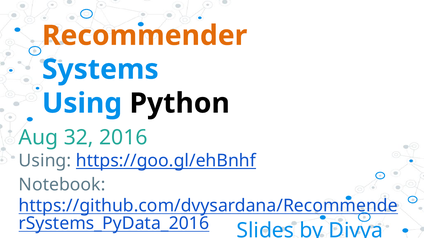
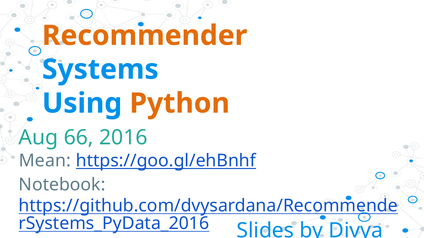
Python colour: black -> orange
32: 32 -> 66
Using at (45, 161): Using -> Mean
